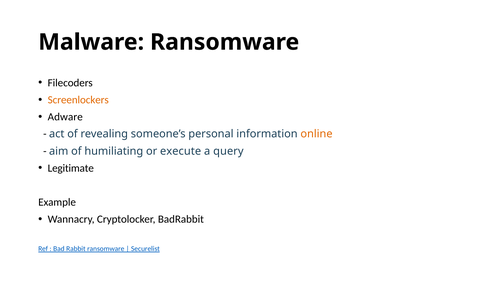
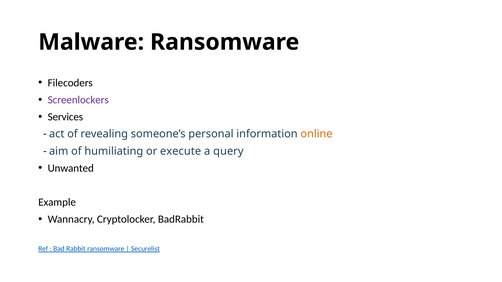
Screenlockers colour: orange -> purple
Adware: Adware -> Services
Legitimate: Legitimate -> Unwanted
